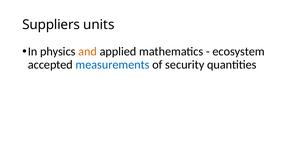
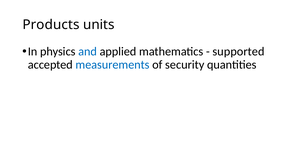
Suppliers: Suppliers -> Products
and colour: orange -> blue
ecosystem: ecosystem -> supported
